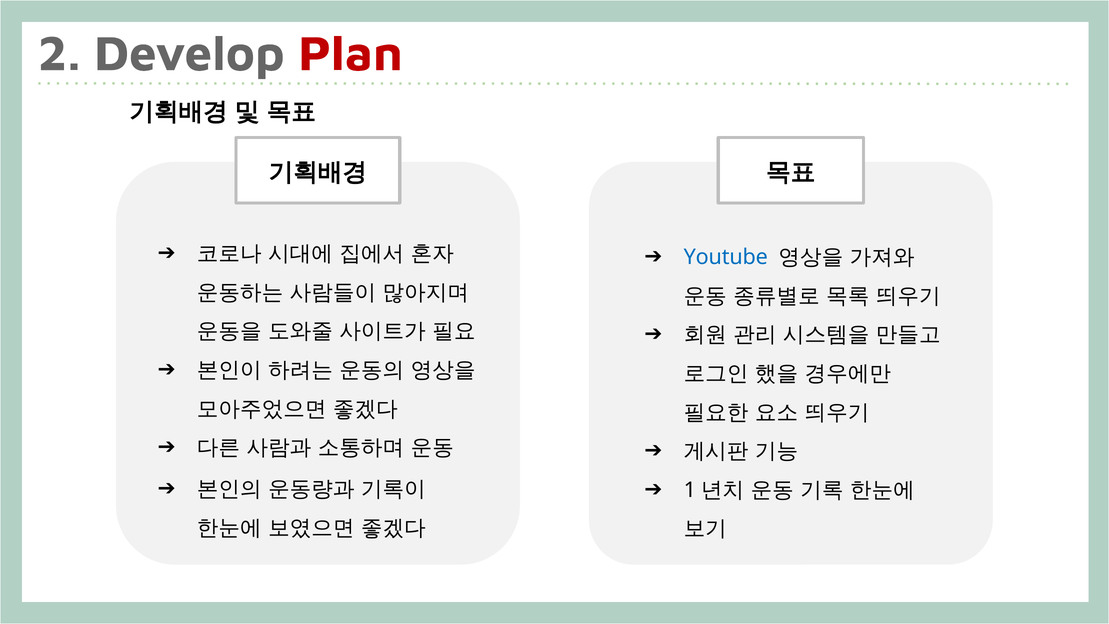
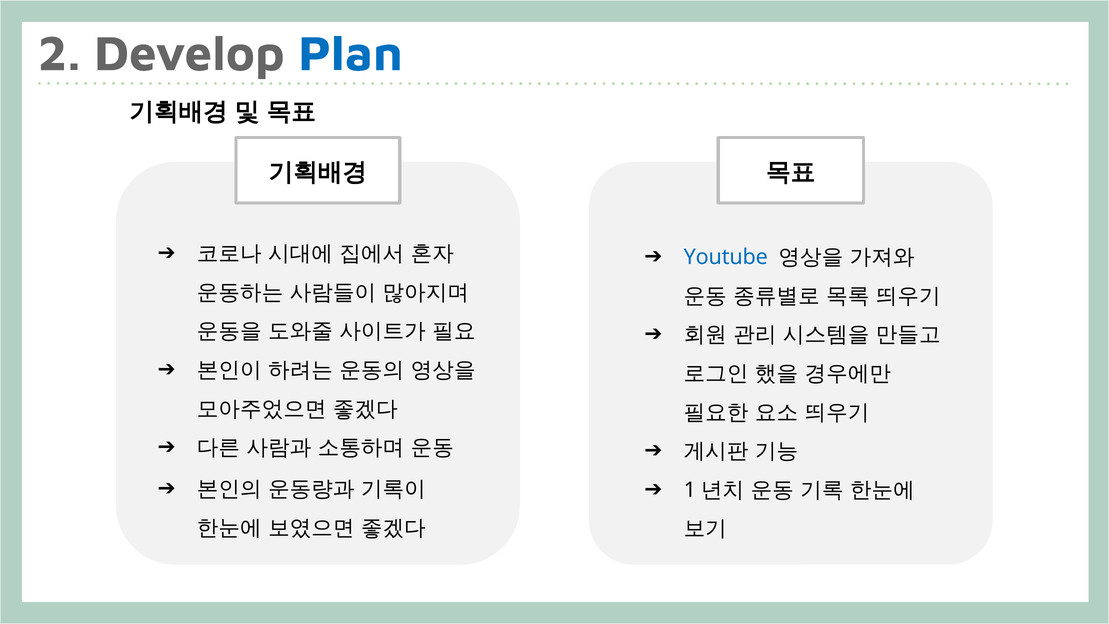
Plan colour: red -> blue
